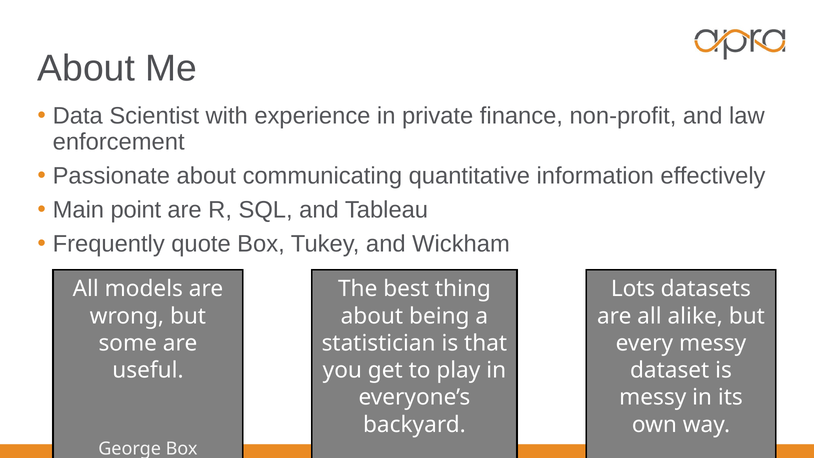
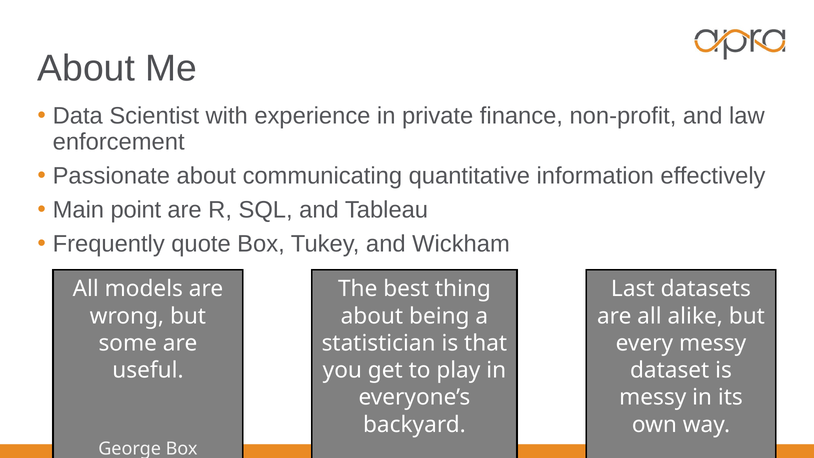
Lots: Lots -> Last
